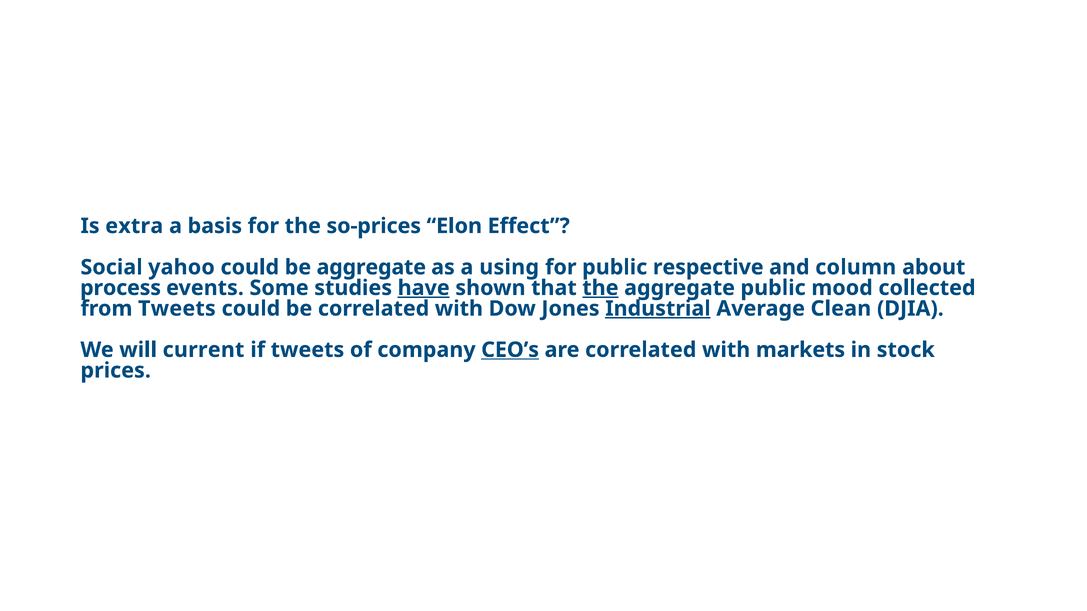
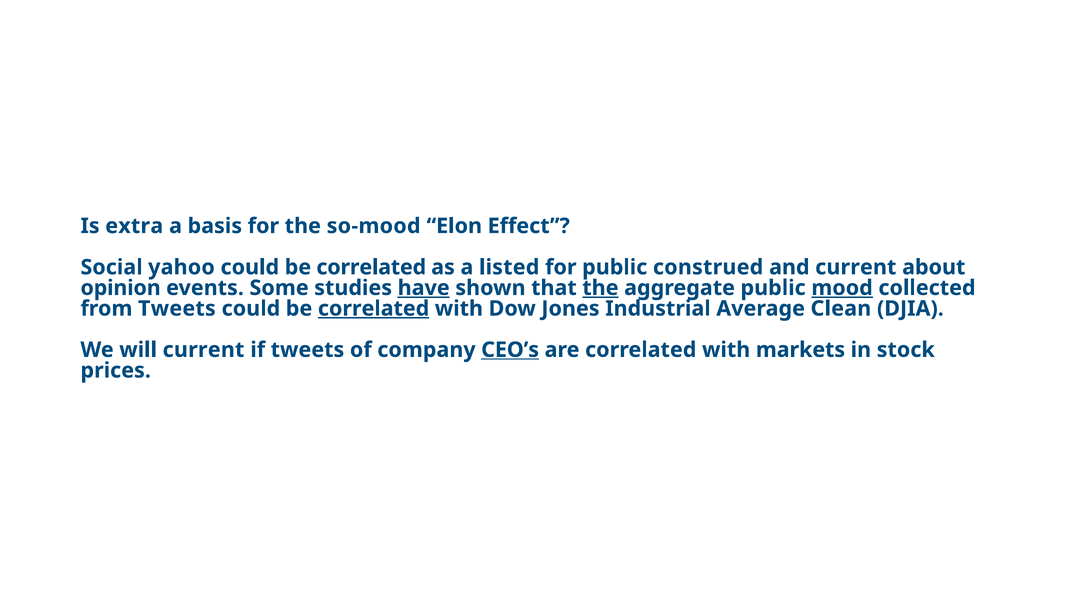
so-prices: so-prices -> so-mood
aggregate at (371, 267): aggregate -> correlated
using: using -> listed
respective: respective -> construed
and column: column -> current
process: process -> opinion
mood underline: none -> present
correlated at (374, 309) underline: none -> present
Industrial underline: present -> none
